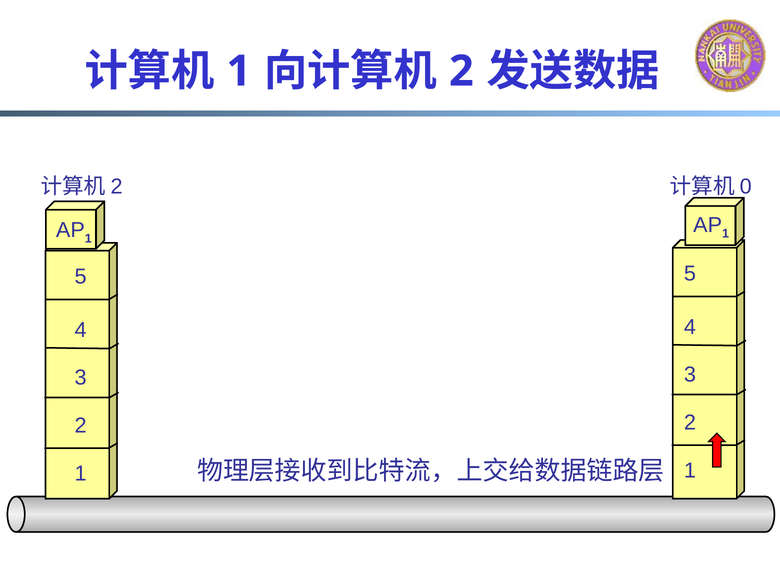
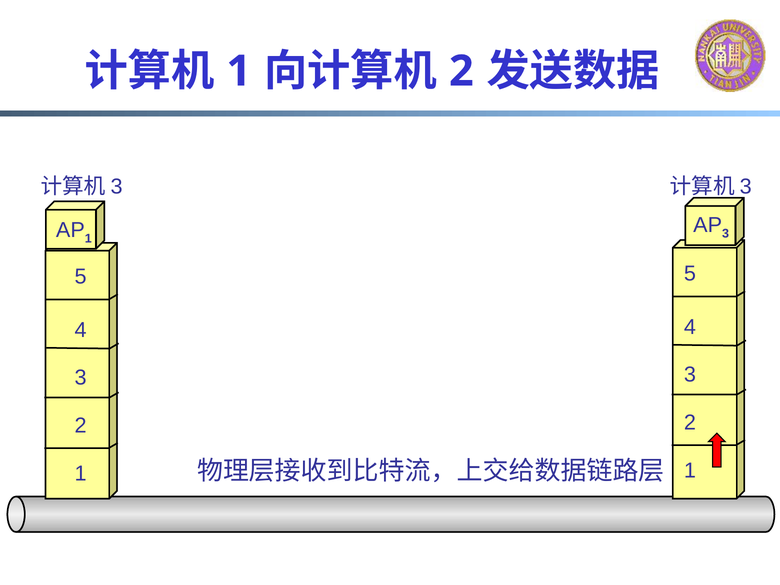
2 at (117, 187): 2 -> 3
0 at (746, 187): 0 -> 3
1 at (726, 234): 1 -> 3
